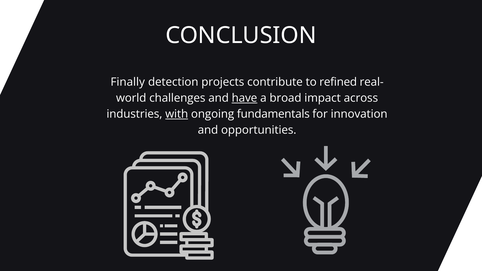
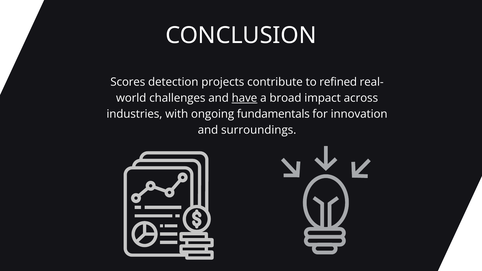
Finally: Finally -> Scores
with underline: present -> none
opportunities: opportunities -> surroundings
